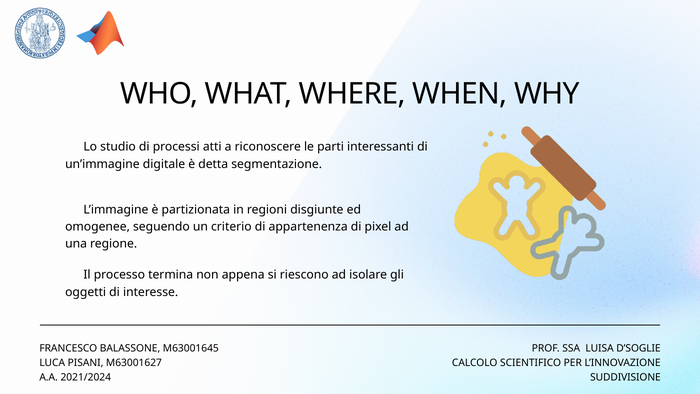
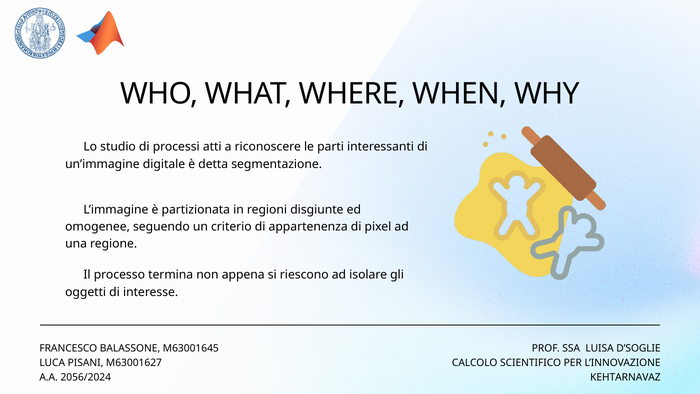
2021/2024: 2021/2024 -> 2056/2024
SUDDIVISIONE: SUDDIVISIONE -> KEHTARNAVAZ
